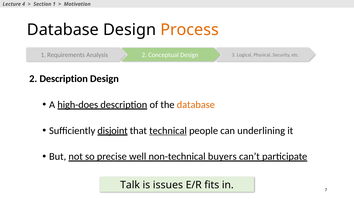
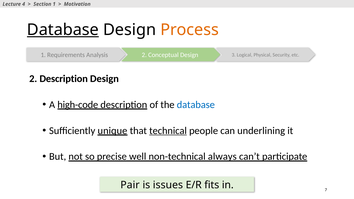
Database at (63, 30) underline: none -> present
high-does: high-does -> high-code
database at (196, 105) colour: orange -> blue
disjoint: disjoint -> unique
buyers: buyers -> always
Talk: Talk -> Pair
